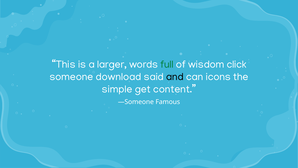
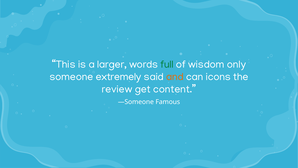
click: click -> only
download: download -> extremely
and colour: black -> orange
simple: simple -> review
